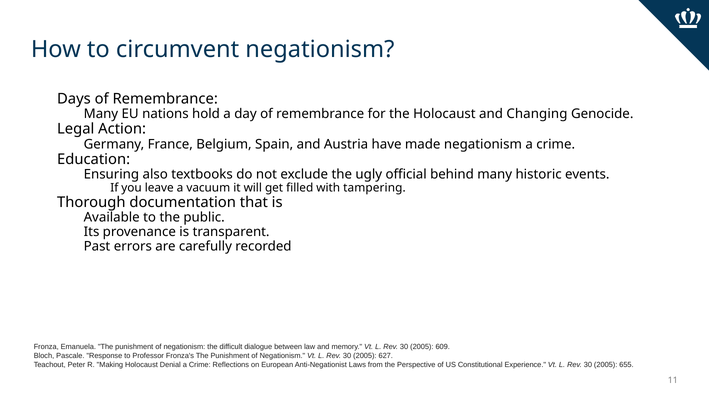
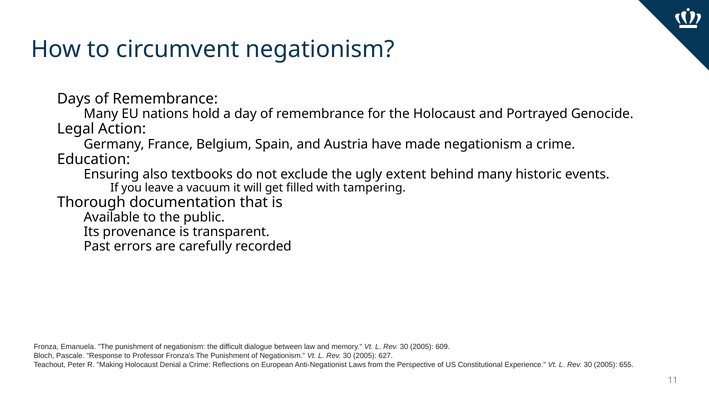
Changing: Changing -> Portrayed
official: official -> extent
